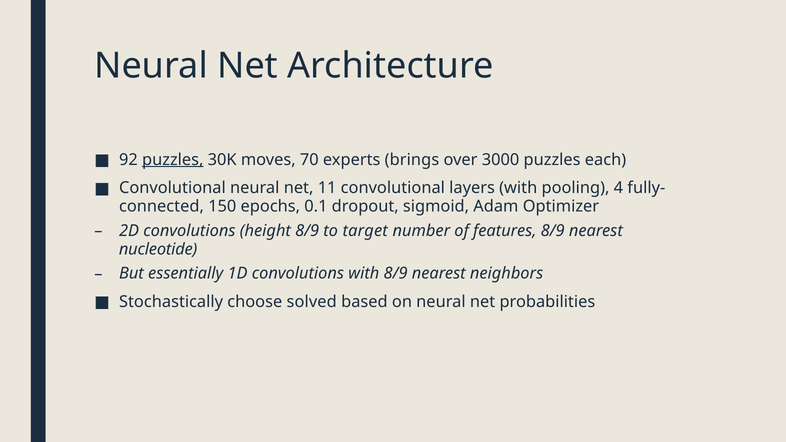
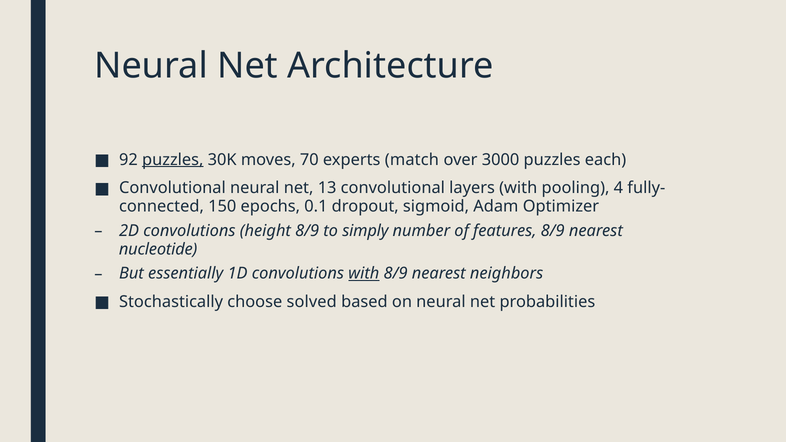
brings: brings -> match
11: 11 -> 13
target: target -> simply
with at (364, 274) underline: none -> present
